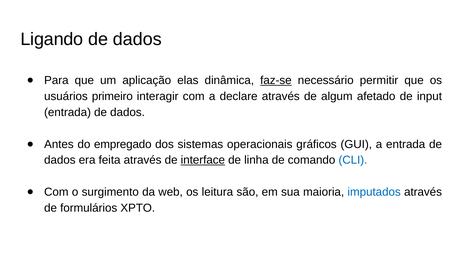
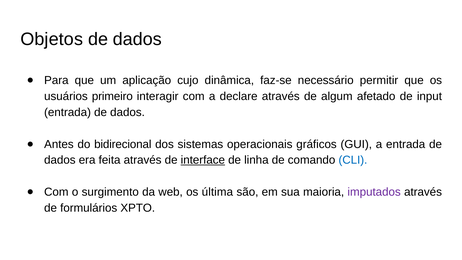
Ligando: Ligando -> Objetos
elas: elas -> cujo
faz-se underline: present -> none
empregado: empregado -> bidirecional
leitura: leitura -> última
imputados colour: blue -> purple
